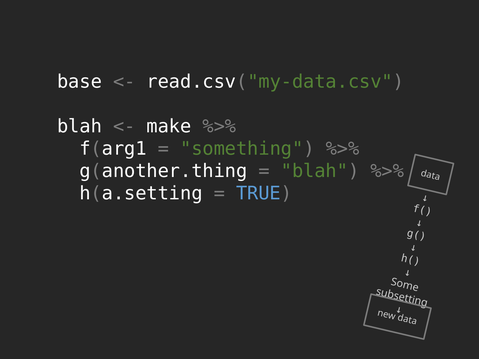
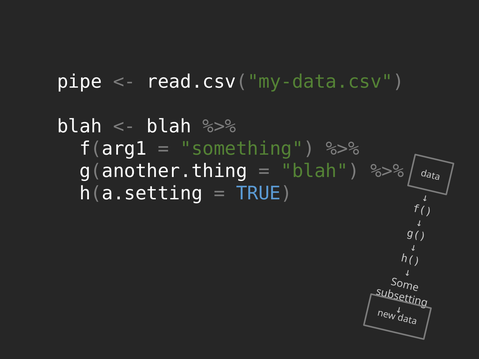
base: base -> pipe
make at (169, 126): make -> blah
